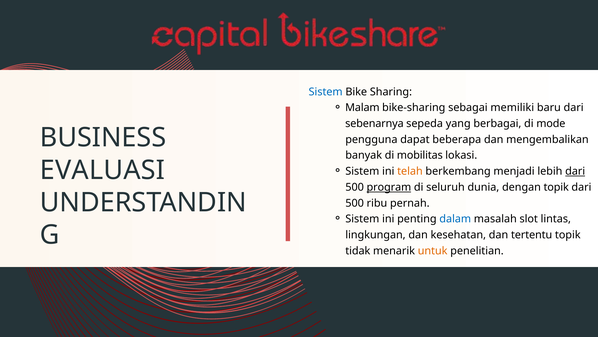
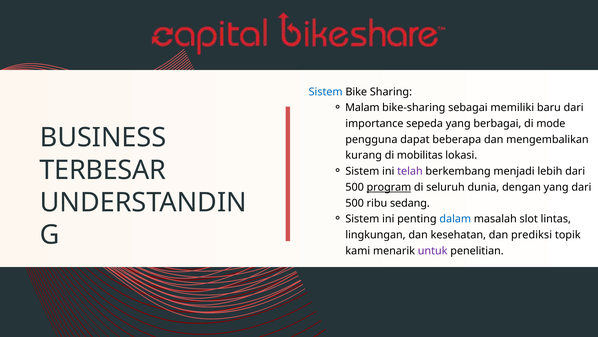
sebenarnya: sebenarnya -> importance
banyak: banyak -> kurang
EVALUASI: EVALUASI -> TERBESAR
telah colour: orange -> purple
dari at (575, 171) underline: present -> none
dengan topik: topik -> yang
pernah: pernah -> sedang
tertentu: tertentu -> prediksi
tidak: tidak -> kami
untuk colour: orange -> purple
